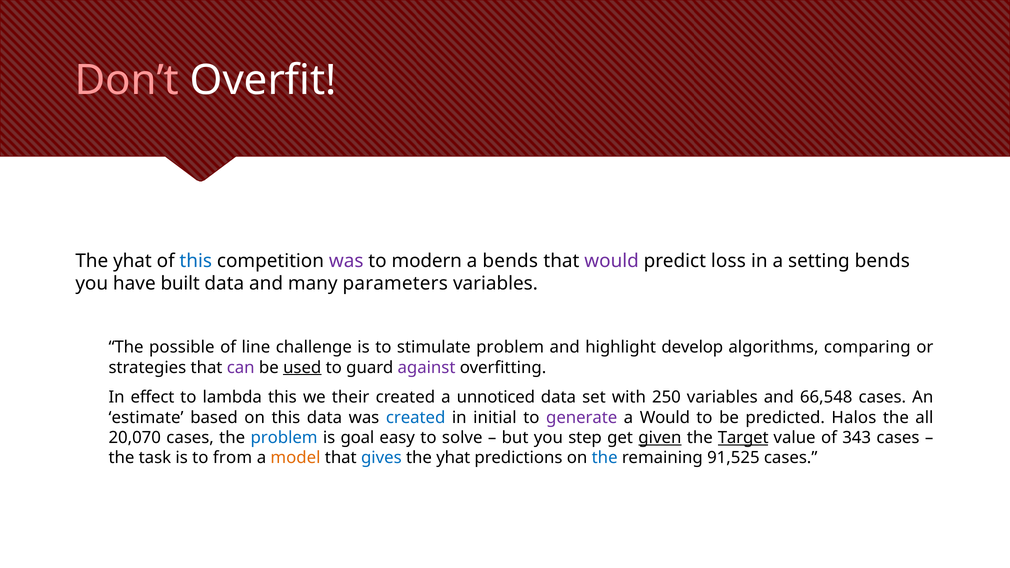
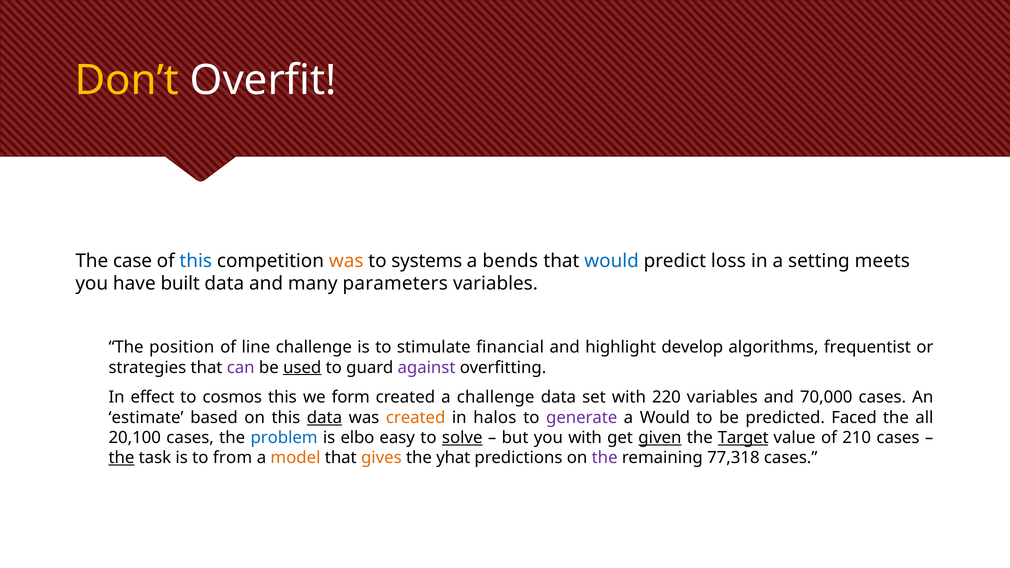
Don’t colour: pink -> yellow
yhat at (132, 261): yhat -> case
was at (346, 261) colour: purple -> orange
modern: modern -> systems
would at (612, 261) colour: purple -> blue
setting bends: bends -> meets
possible: possible -> position
stimulate problem: problem -> financial
comparing: comparing -> frequentist
lambda: lambda -> cosmos
their: their -> form
a unnoticed: unnoticed -> challenge
250: 250 -> 220
66,548: 66,548 -> 70,000
data at (324, 418) underline: none -> present
created at (416, 418) colour: blue -> orange
initial: initial -> halos
Halos: Halos -> Faced
20,070: 20,070 -> 20,100
goal: goal -> elbo
solve underline: none -> present
you step: step -> with
343: 343 -> 210
the at (121, 458) underline: none -> present
gives colour: blue -> orange
the at (605, 458) colour: blue -> purple
91,525: 91,525 -> 77,318
